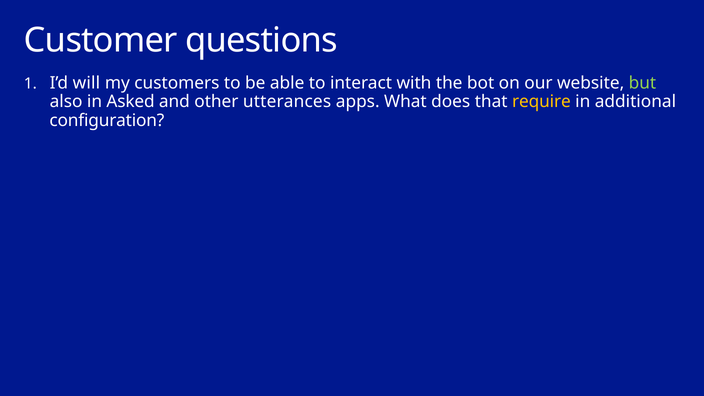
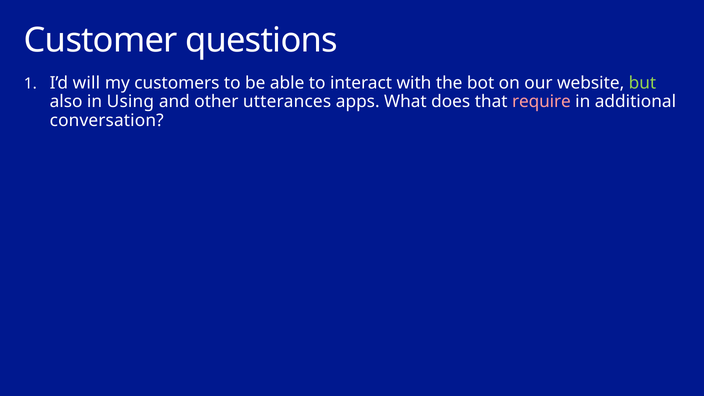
Asked: Asked -> Using
require colour: yellow -> pink
configuration: configuration -> conversation
